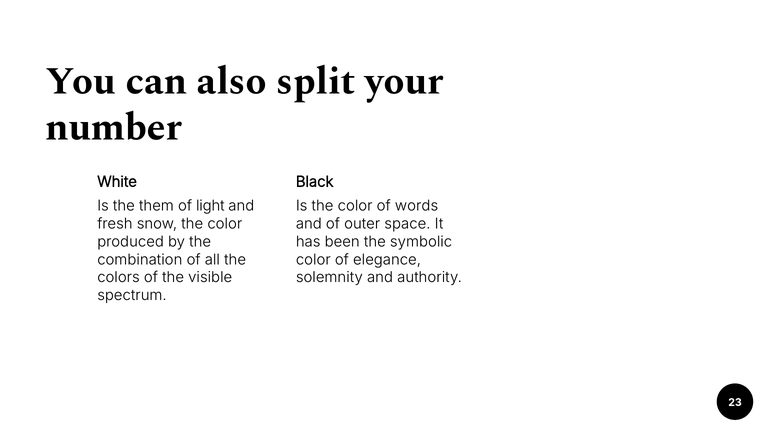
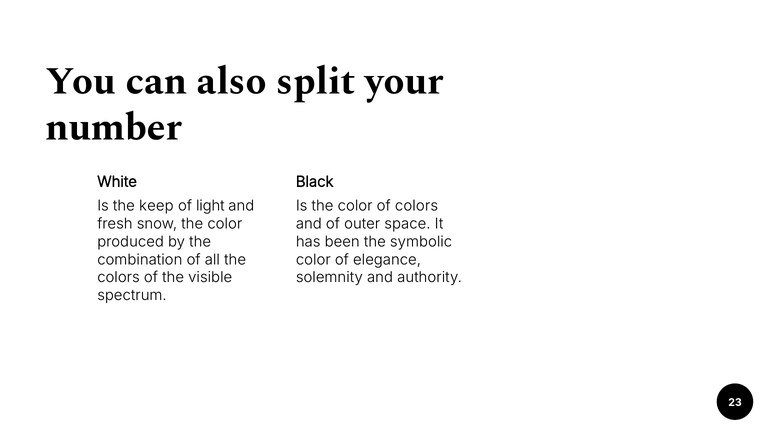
them: them -> keep
of words: words -> colors
